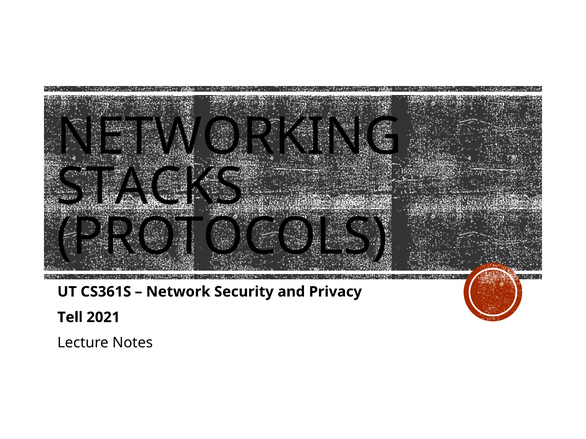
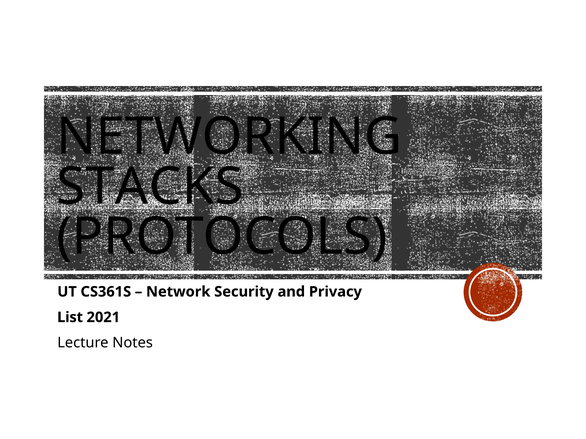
Tell: Tell -> List
